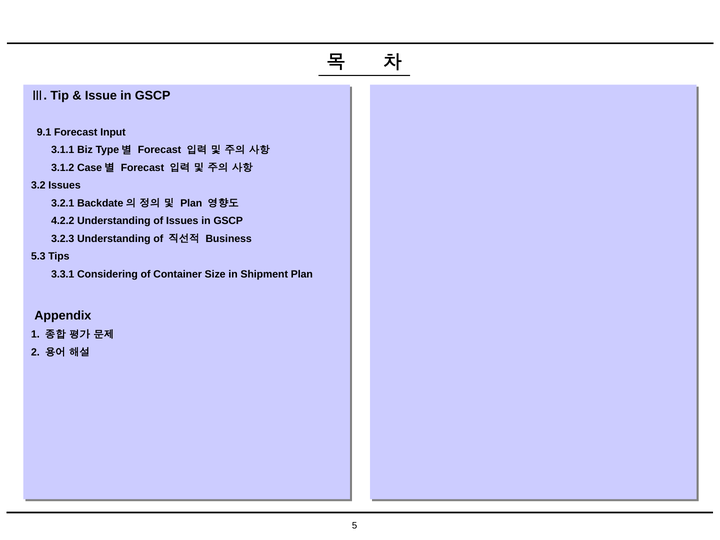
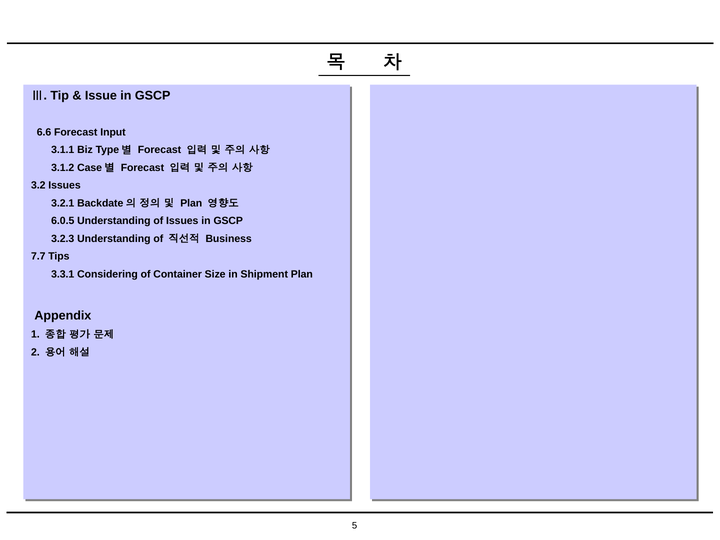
9.1: 9.1 -> 6.6
4.2.2: 4.2.2 -> 6.0.5
5.3: 5.3 -> 7.7
